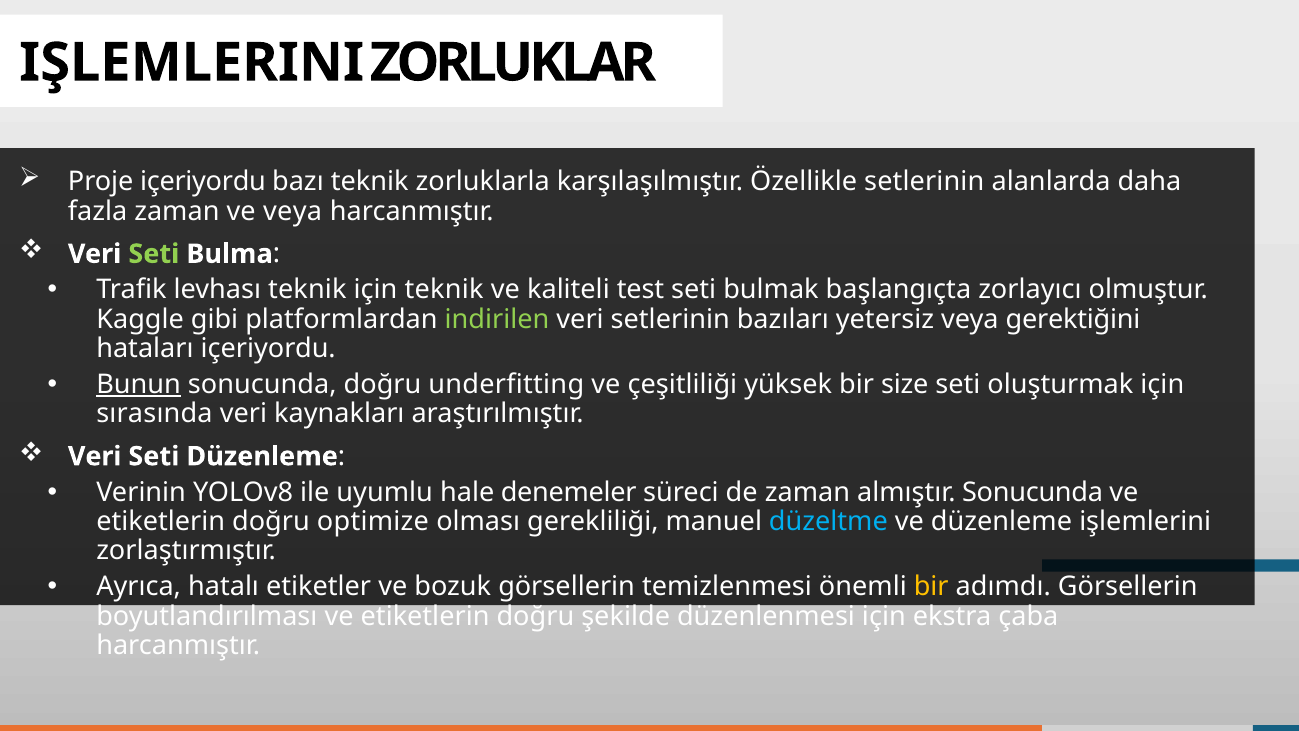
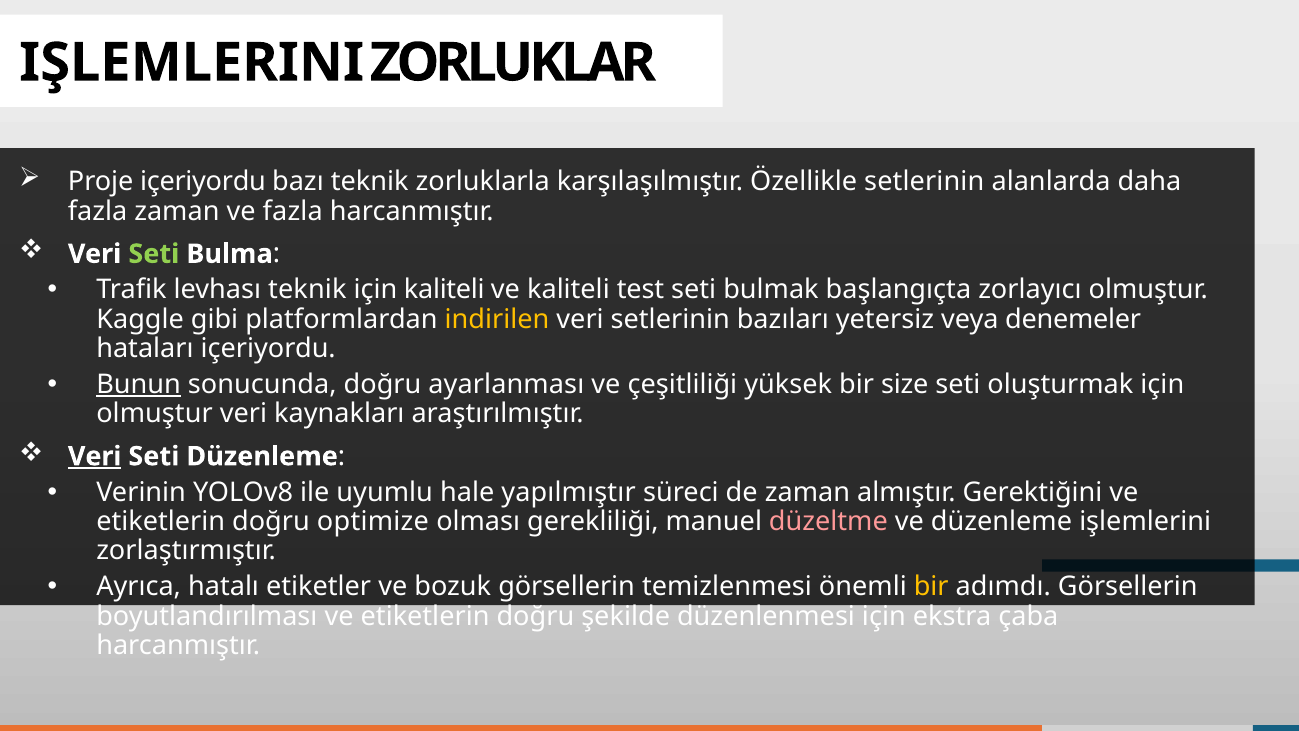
ve veya: veya -> fazla
için teknik: teknik -> kaliteli
indirilen colour: light green -> yellow
gerektiğini: gerektiğini -> denemeler
underfitting: underfitting -> ayarlanması
sırasında at (154, 413): sırasında -> olmuştur
Veri at (95, 456) underline: none -> present
denemeler: denemeler -> yapılmıştır
almıştır Sonucunda: Sonucunda -> Gerektiğini
düzeltme colour: light blue -> pink
